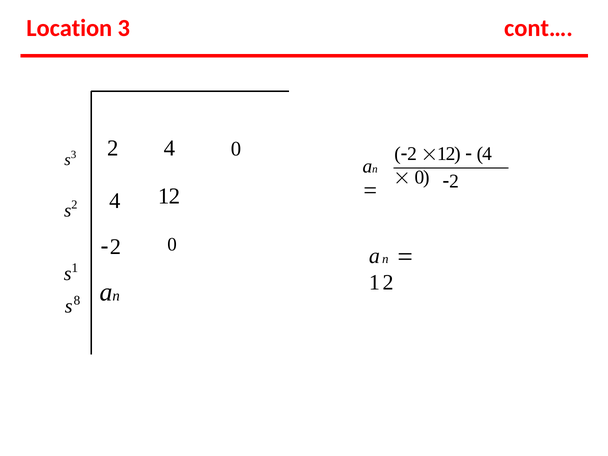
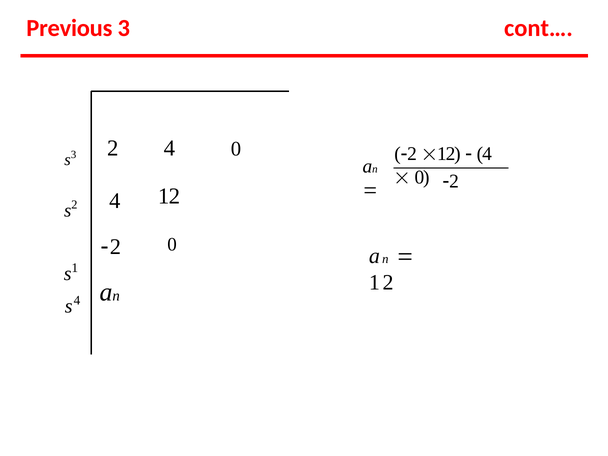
Location: Location -> Previous
8 at (77, 300): 8 -> 4
